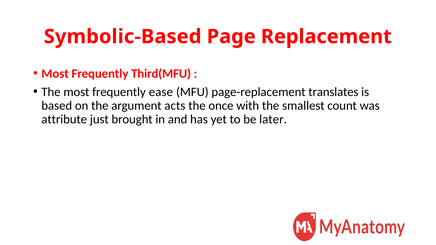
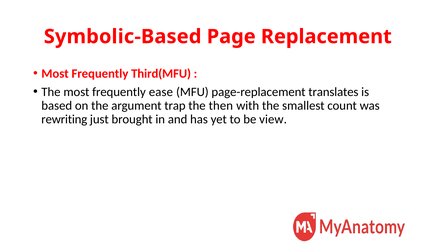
acts: acts -> trap
once: once -> then
attribute: attribute -> rewriting
later: later -> view
